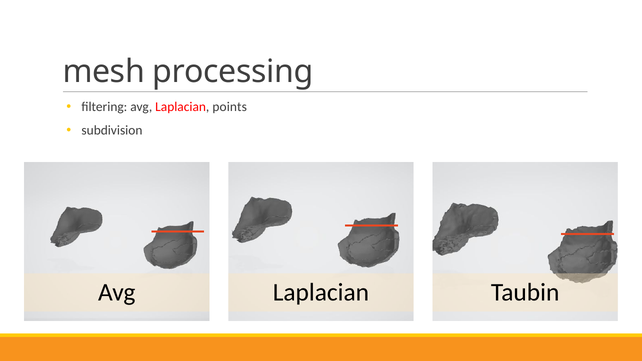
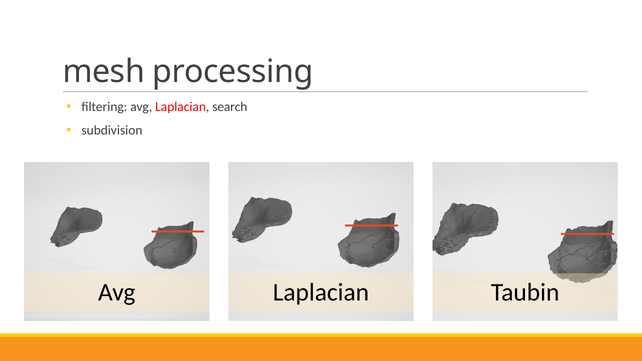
points: points -> search
